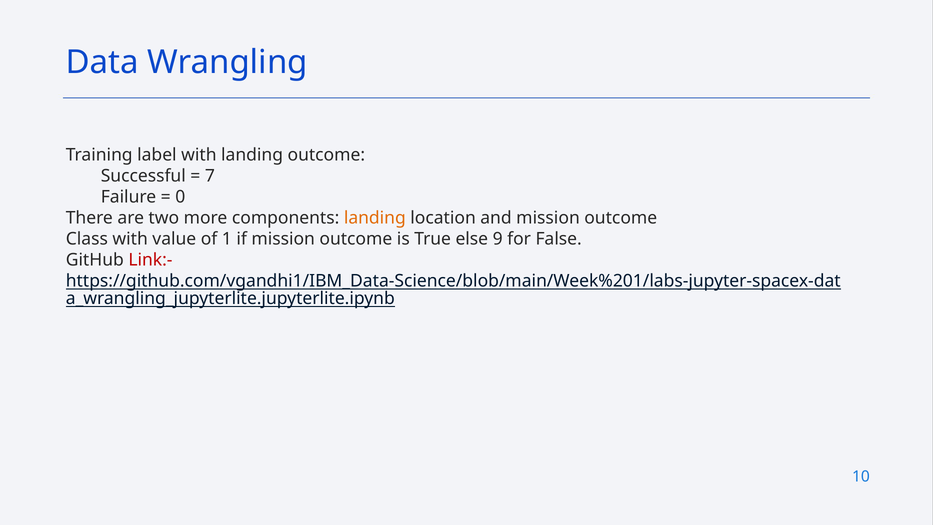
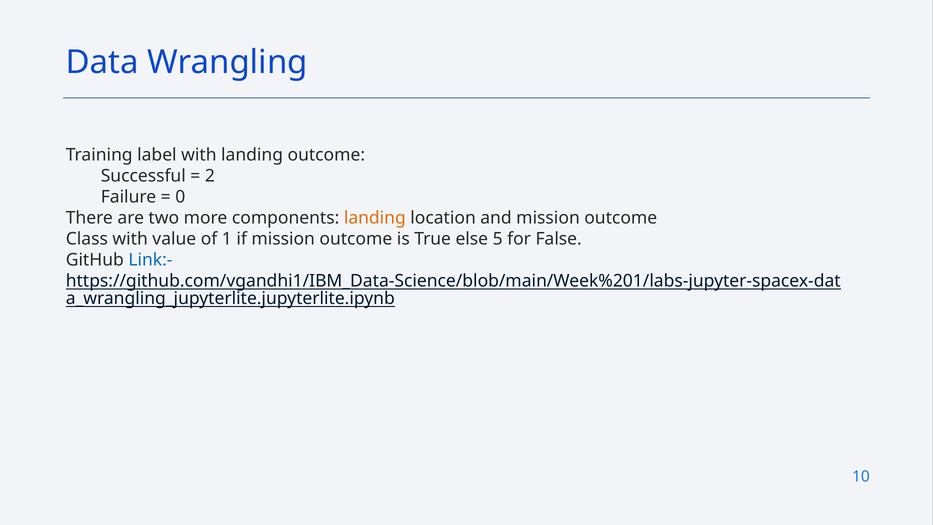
7: 7 -> 2
9: 9 -> 5
Link:- colour: red -> blue
